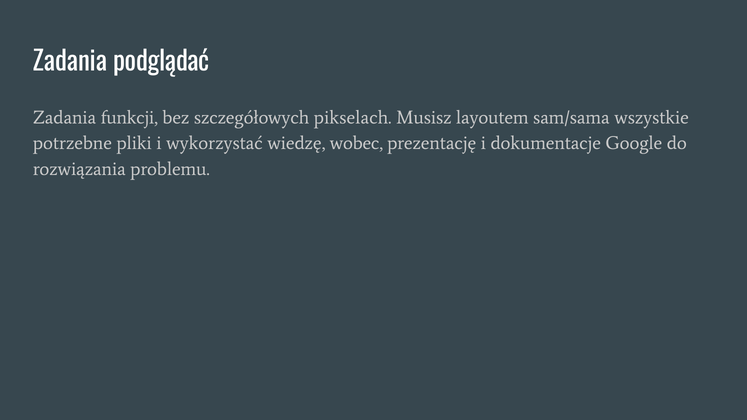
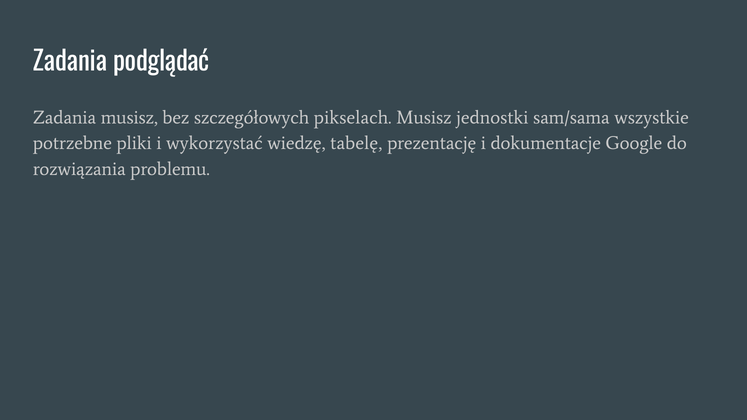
Zadania funkcji: funkcji -> musisz
layoutem: layoutem -> jednostki
wobec: wobec -> tabelę
